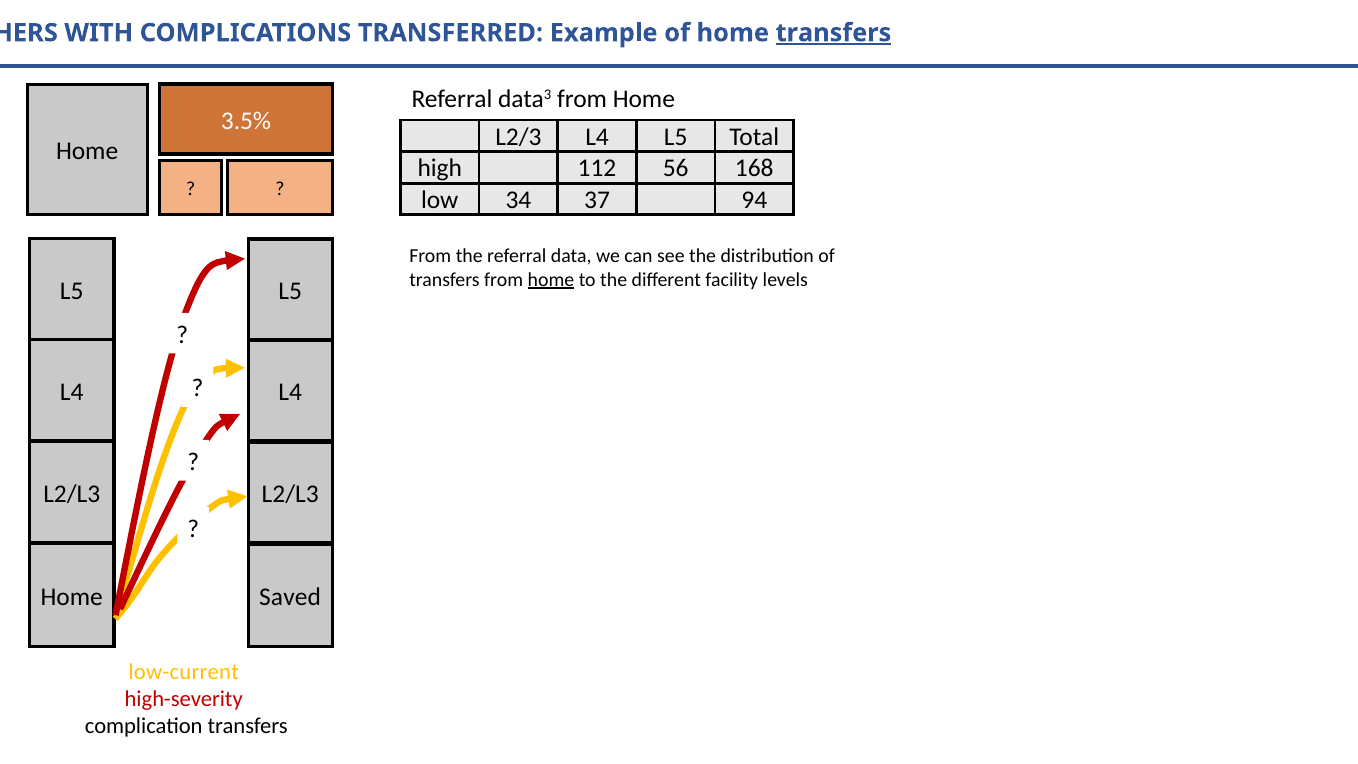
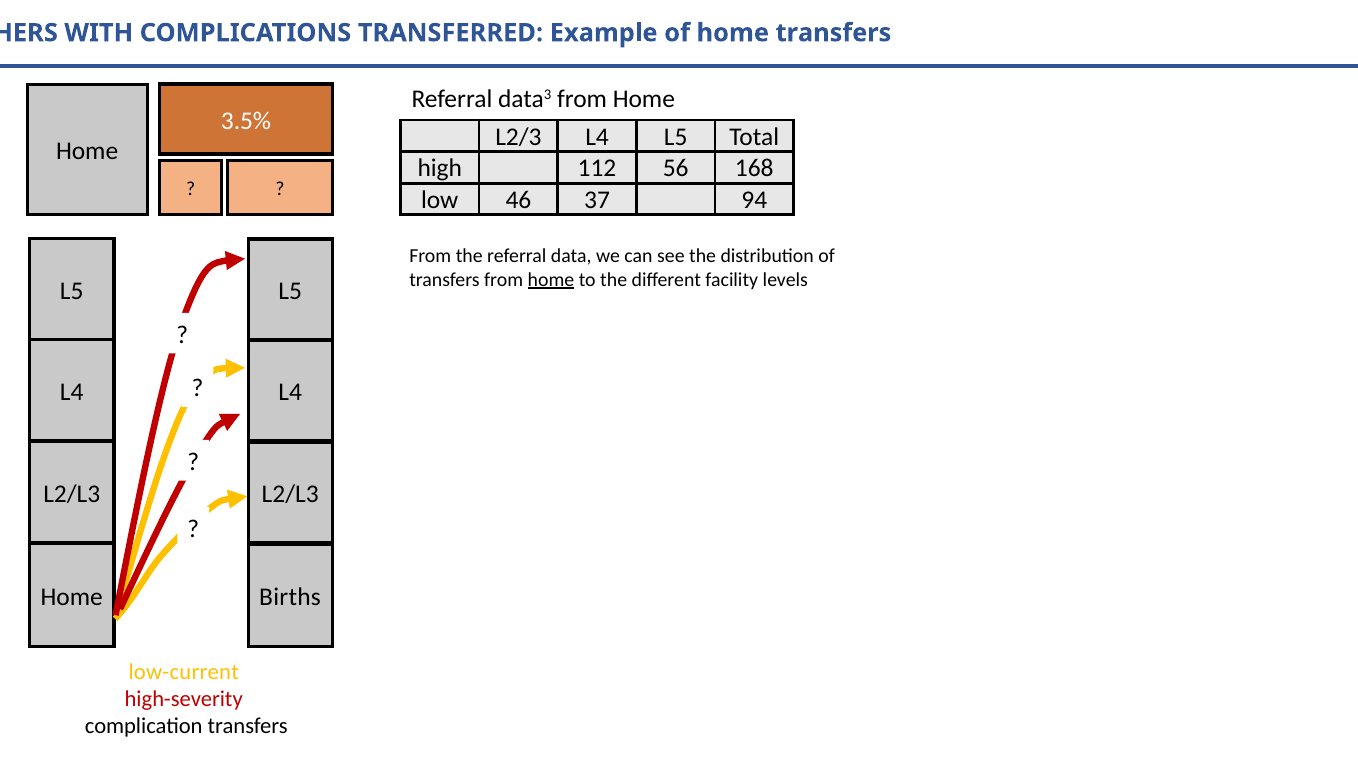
transfers at (833, 33) underline: present -> none
34: 34 -> 46
Saved: Saved -> Births
